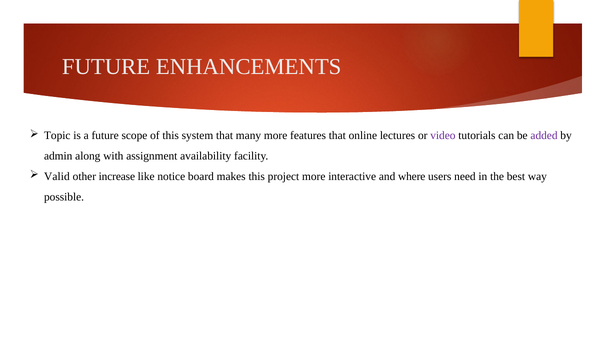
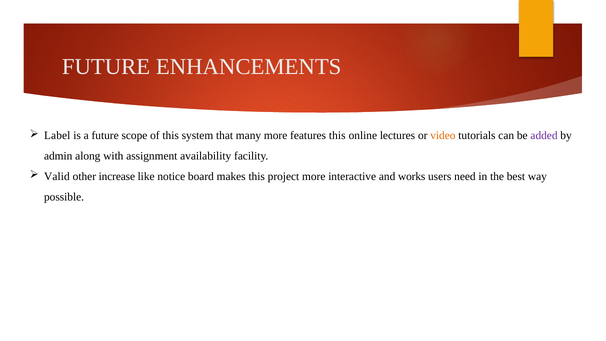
Topic: Topic -> Label
features that: that -> this
video colour: purple -> orange
where: where -> works
